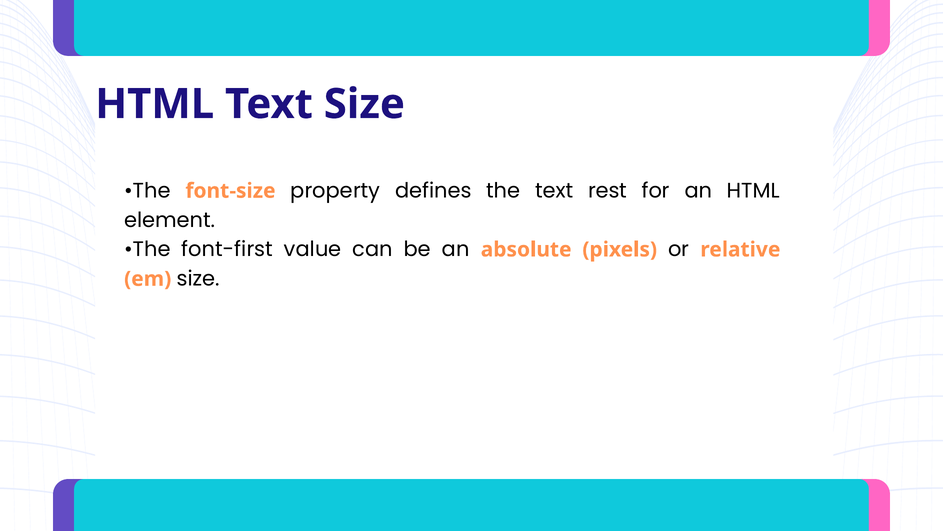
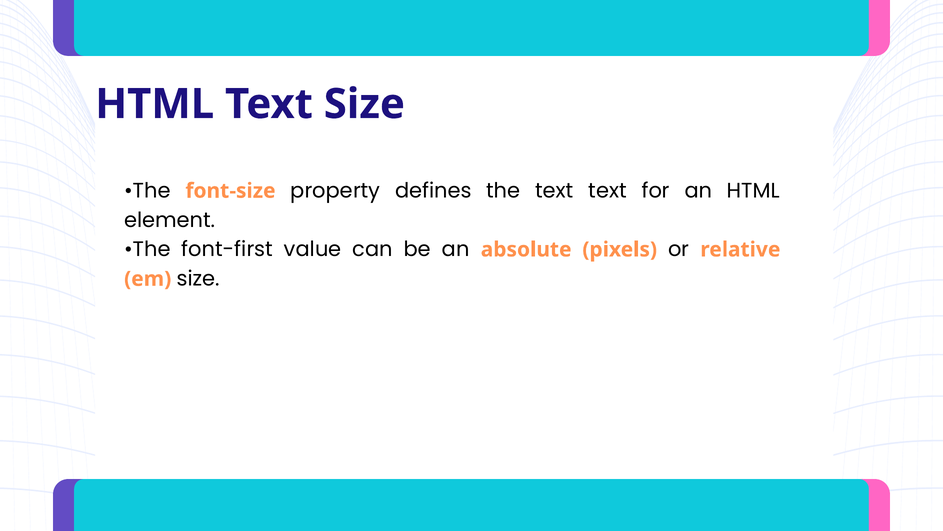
text rest: rest -> text
